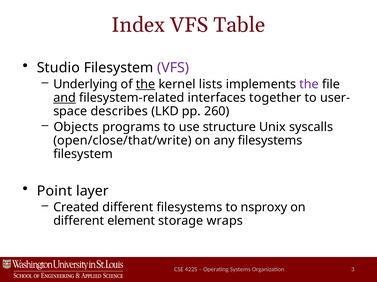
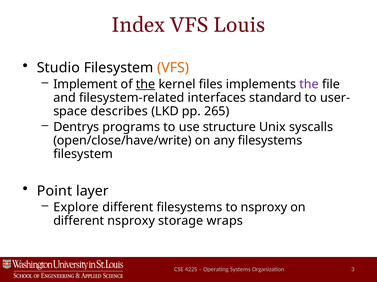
Table: Table -> Louis
VFS at (173, 68) colour: purple -> orange
Underlying: Underlying -> Implement
lists: lists -> files
and underline: present -> none
together: together -> standard
260: 260 -> 265
Objects: Objects -> Dentrys
open/close/that/write: open/close/that/write -> open/close/have/write
Created: Created -> Explore
different element: element -> nsproxy
